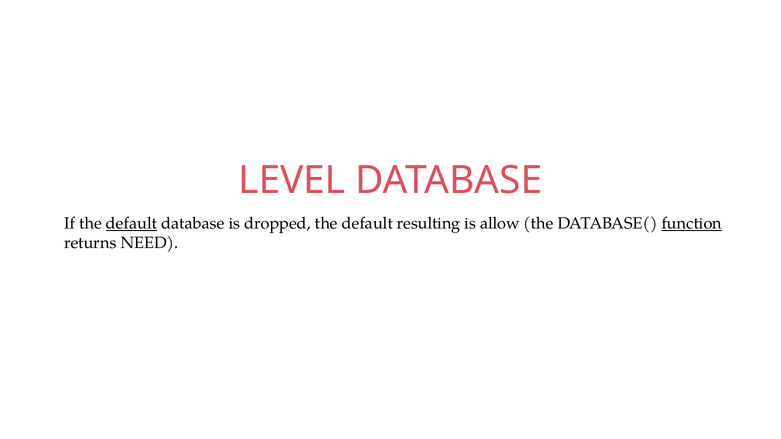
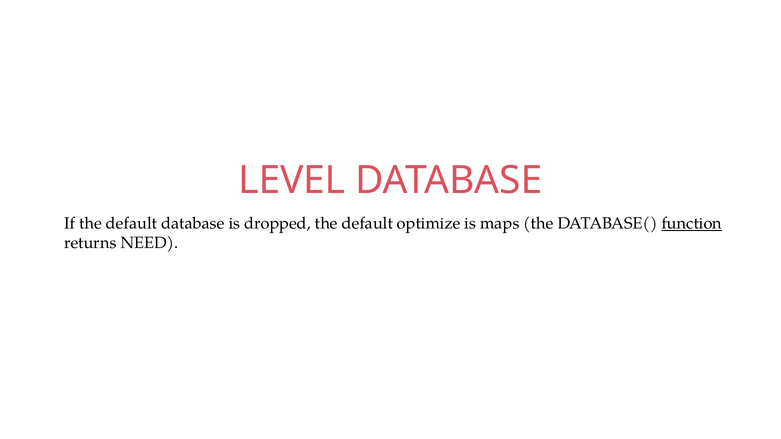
default at (132, 224) underline: present -> none
resulting: resulting -> optimize
allow: allow -> maps
